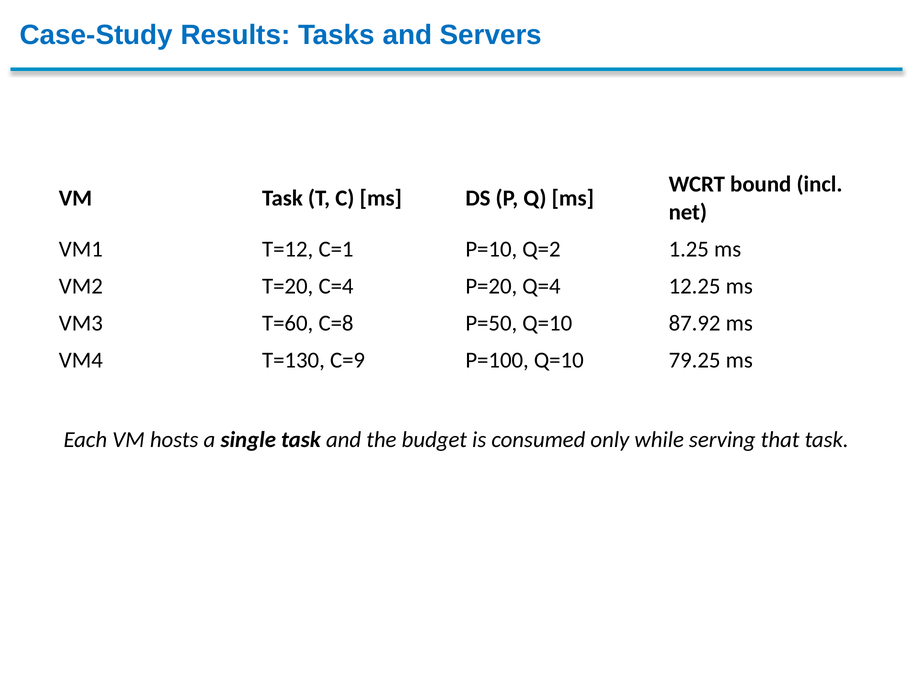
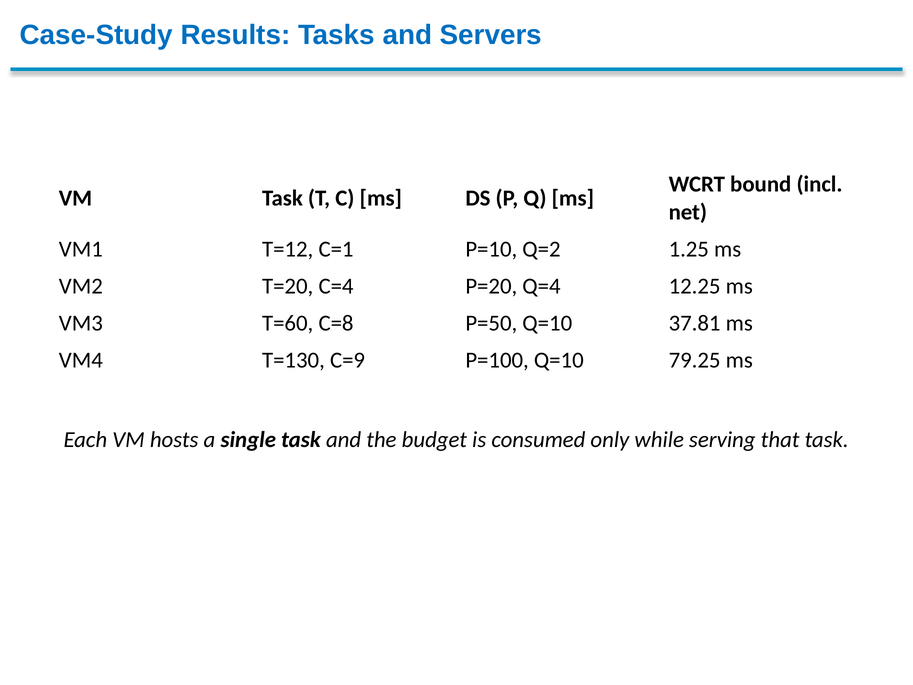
87.92: 87.92 -> 37.81
